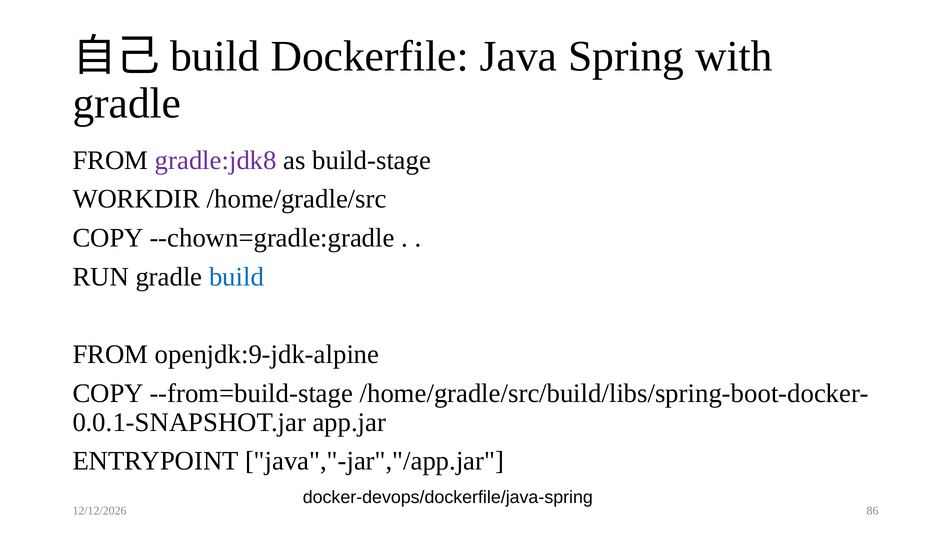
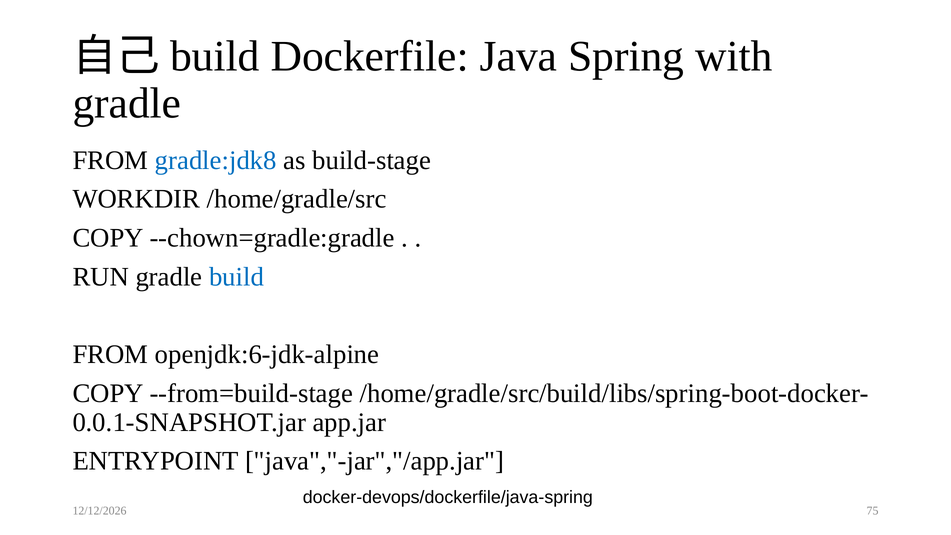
gradle:jdk8 colour: purple -> blue
openjdk:9-jdk-alpine: openjdk:9-jdk-alpine -> openjdk:6-jdk-alpine
86: 86 -> 75
